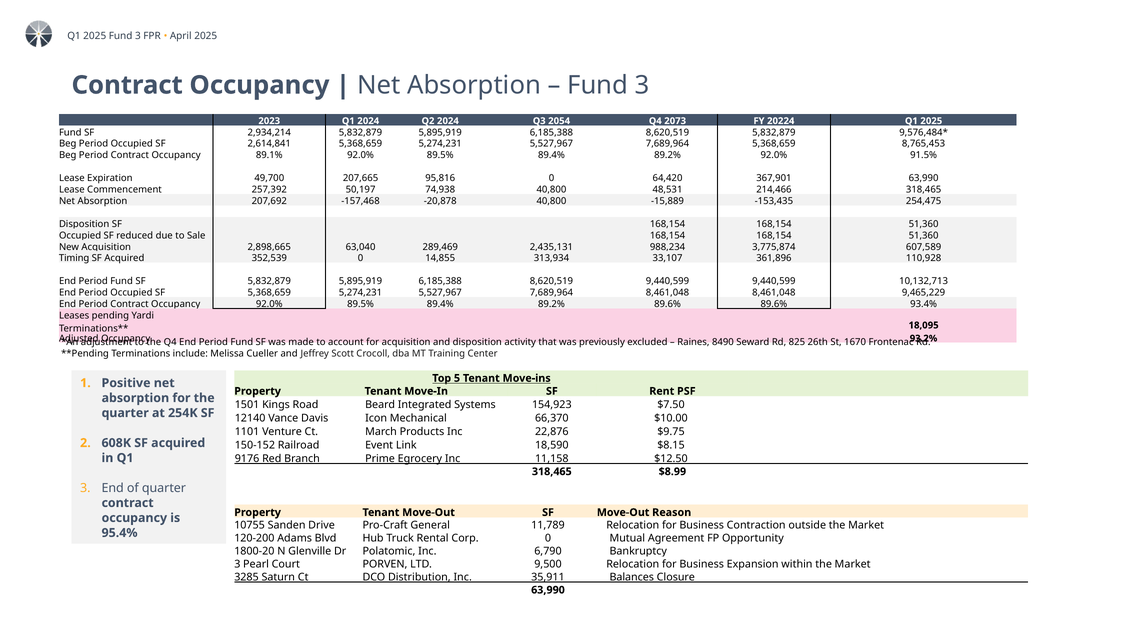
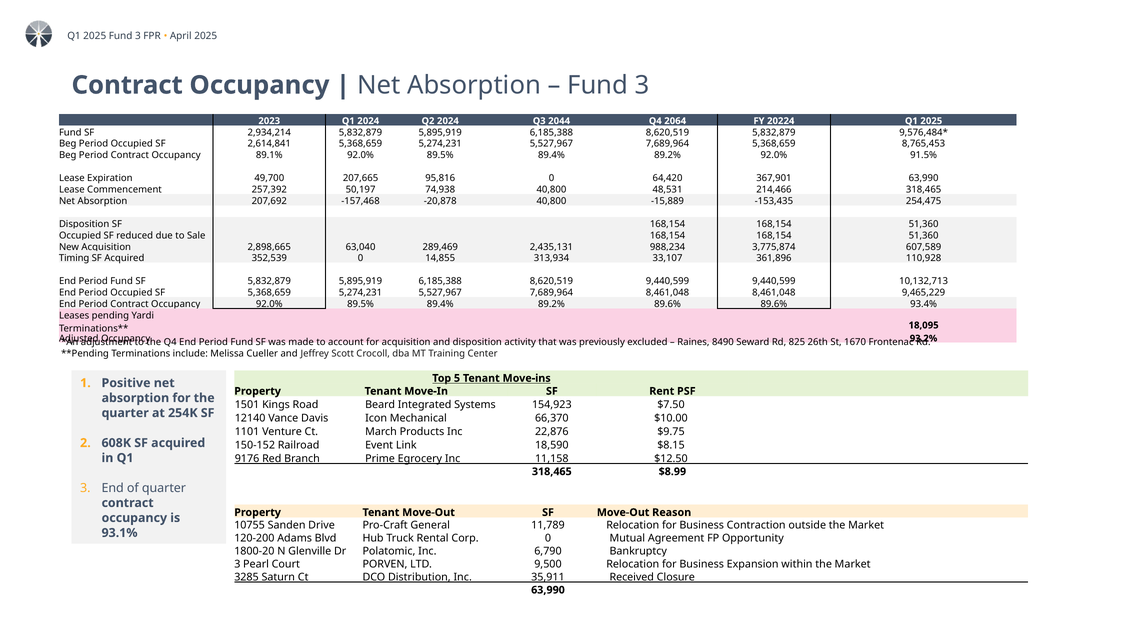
2054: 2054 -> 2044
2073: 2073 -> 2064
95.4%: 95.4% -> 93.1%
Balances: Balances -> Received
